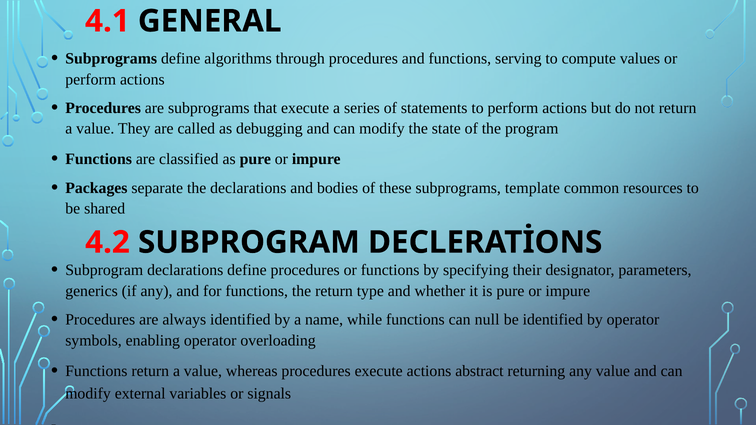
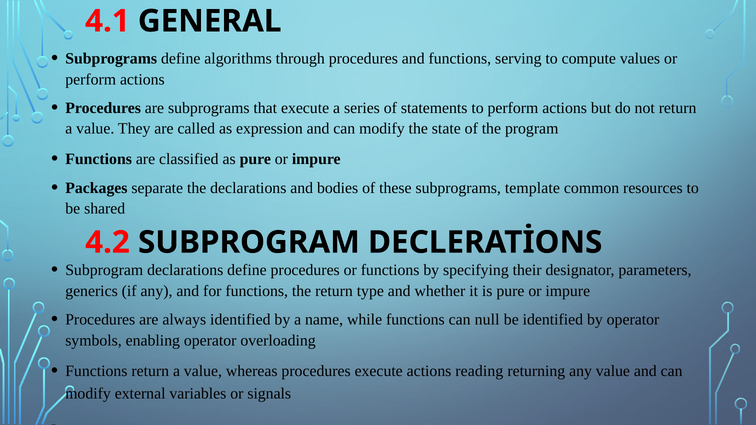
debugging: debugging -> expression
abstract: abstract -> reading
